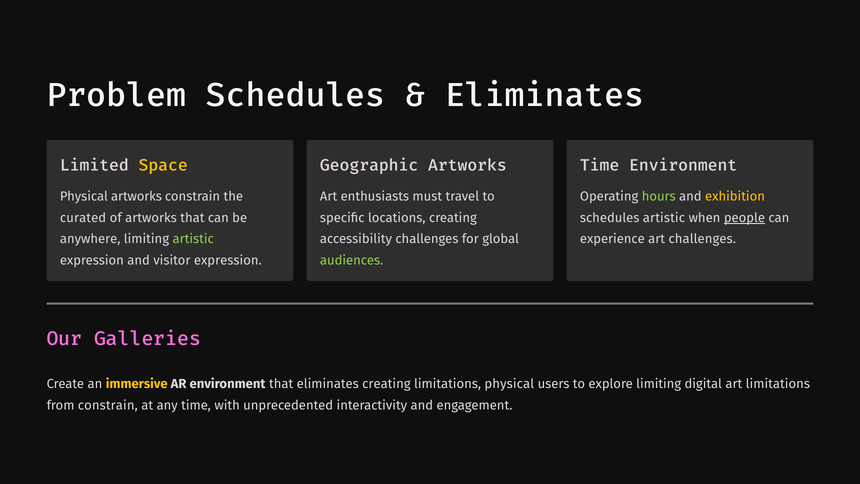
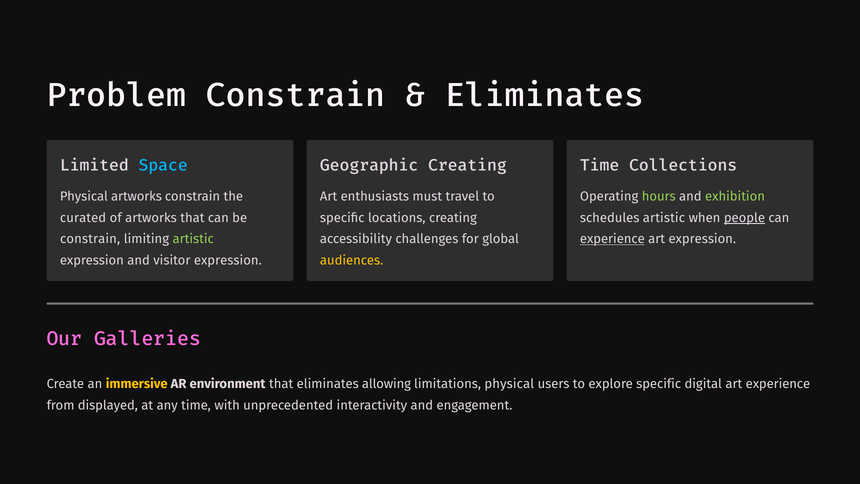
Problem Schedules: Schedules -> Constrain
Space colour: yellow -> light blue
Geographic Artworks: Artworks -> Creating
Time Environment: Environment -> Collections
exhibition colour: yellow -> light green
anywhere at (90, 239): anywhere -> constrain
experience at (612, 239) underline: none -> present
art challenges: challenges -> expression
audiences colour: light green -> yellow
eliminates creating: creating -> allowing
explore limiting: limiting -> specific
art limitations: limitations -> experience
from constrain: constrain -> displayed
